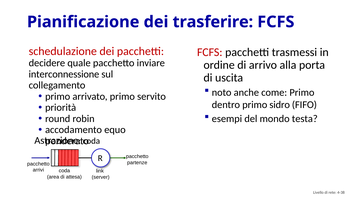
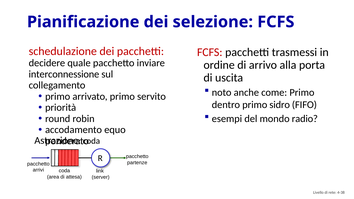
trasferire: trasferire -> selezione
testa: testa -> radio
